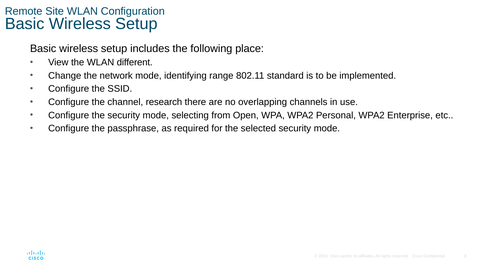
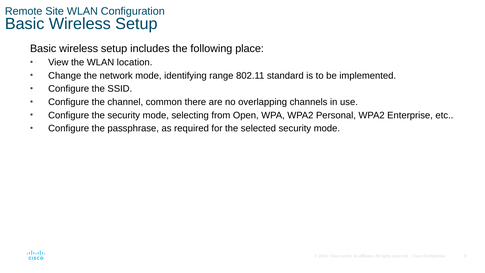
different: different -> location
research: research -> common
